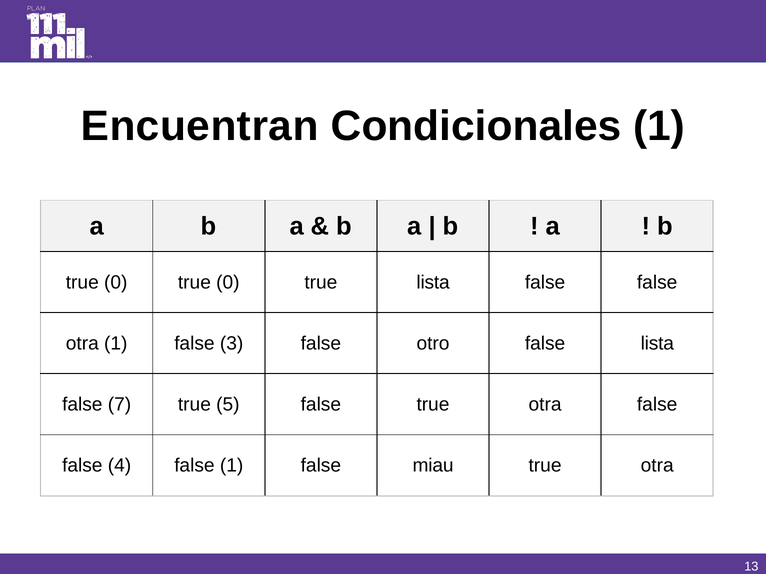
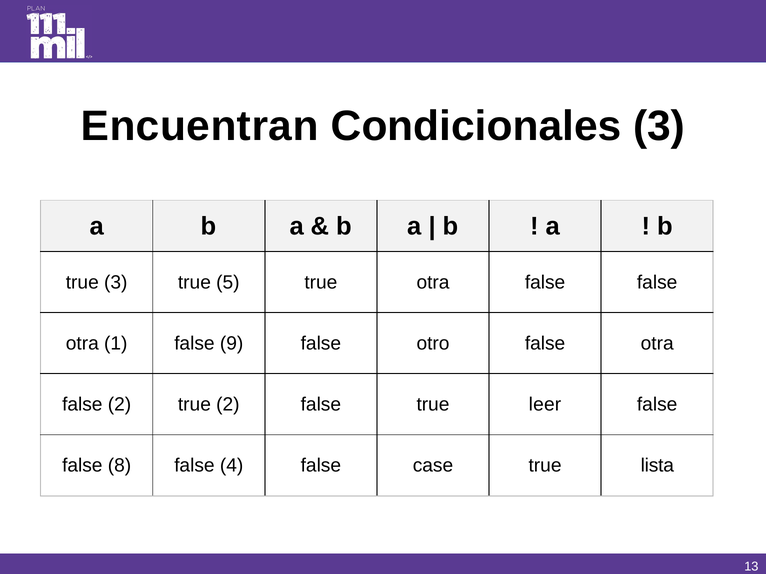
Condicionales 1: 1 -> 3
0 at (116, 282): 0 -> 3
0 at (228, 282): 0 -> 5
true lista: lista -> otra
3: 3 -> 9
lista at (657, 344): lista -> otra
false 7: 7 -> 2
true 5: 5 -> 2
false true otra: otra -> leer
4: 4 -> 8
false 1: 1 -> 4
miau: miau -> case
otra at (657, 466): otra -> lista
